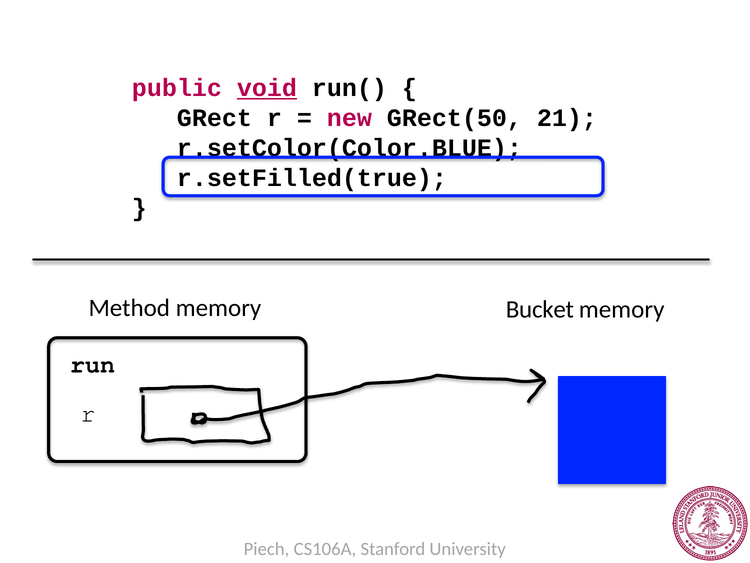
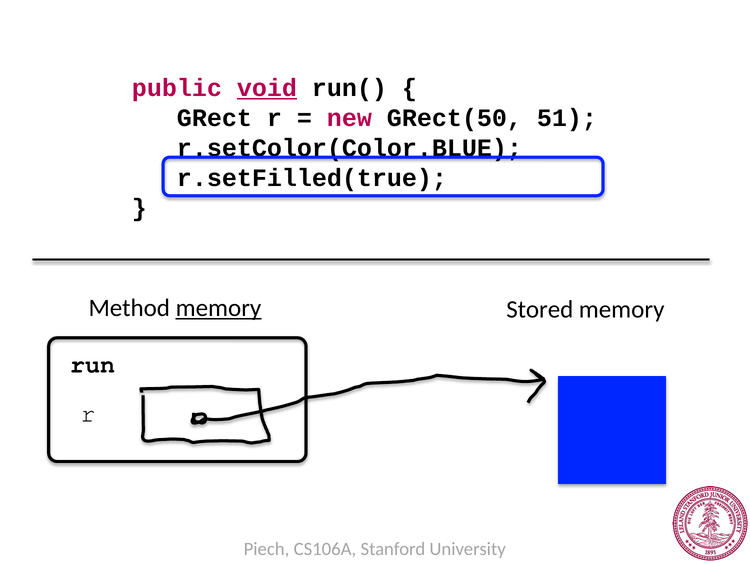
21: 21 -> 51
memory at (218, 308) underline: none -> present
Bucket: Bucket -> Stored
